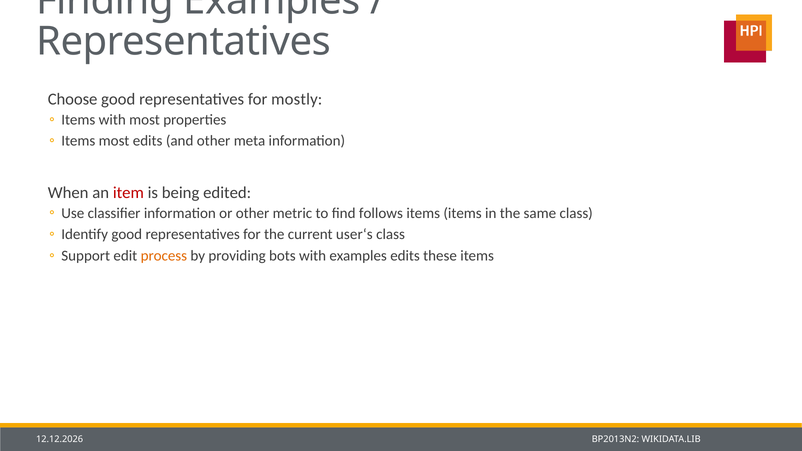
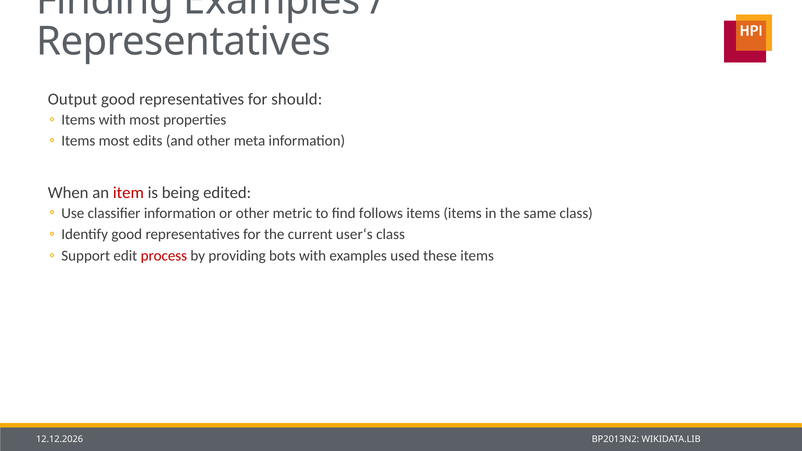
Choose: Choose -> Output
mostly: mostly -> should
process colour: orange -> red
examples edits: edits -> used
